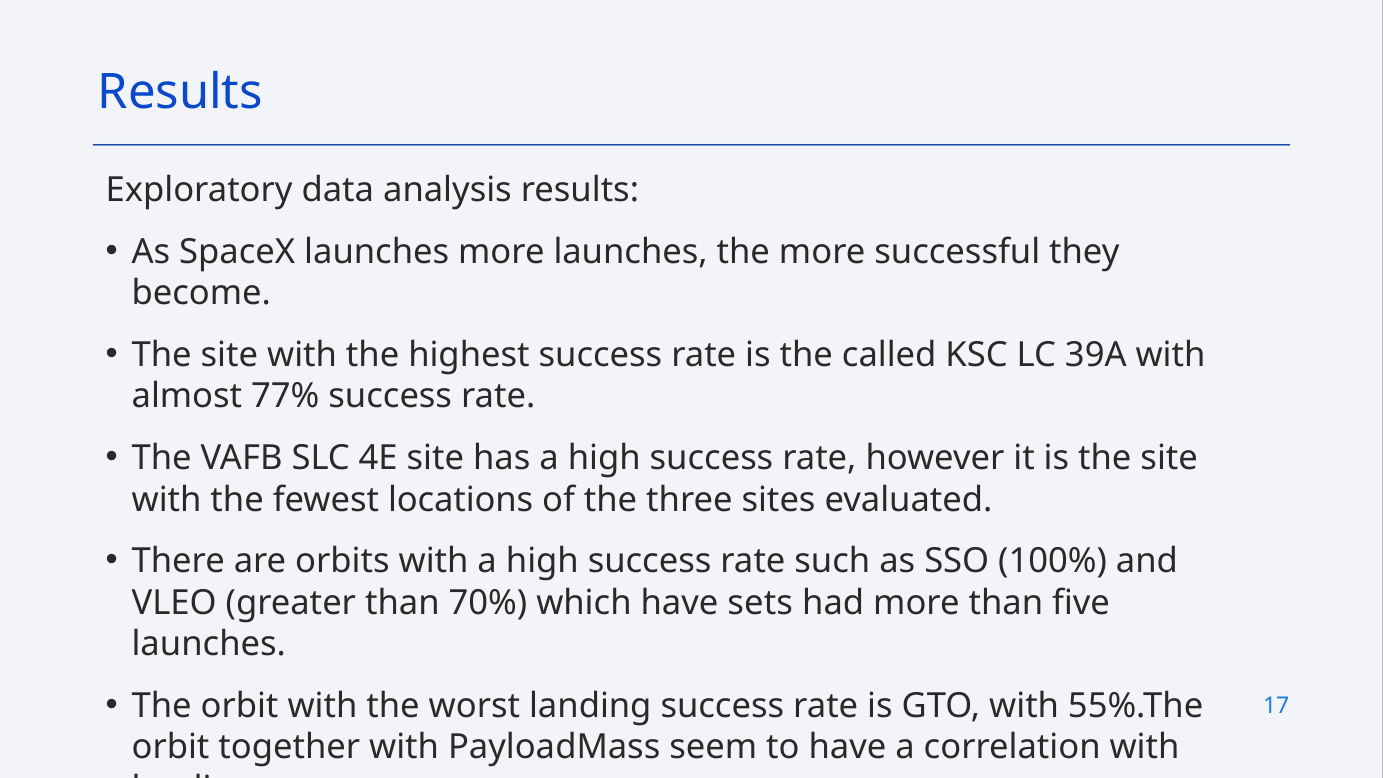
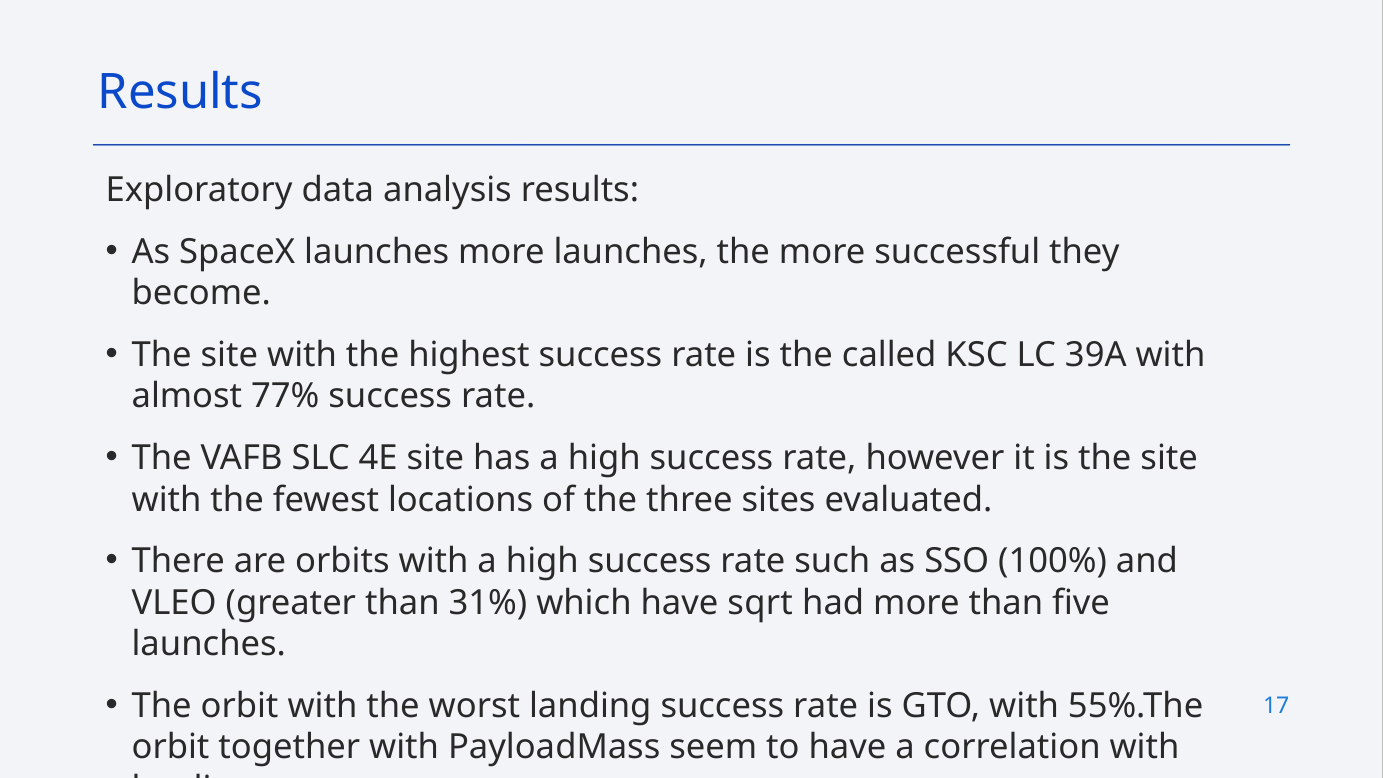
70%: 70% -> 31%
sets: sets -> sqrt
